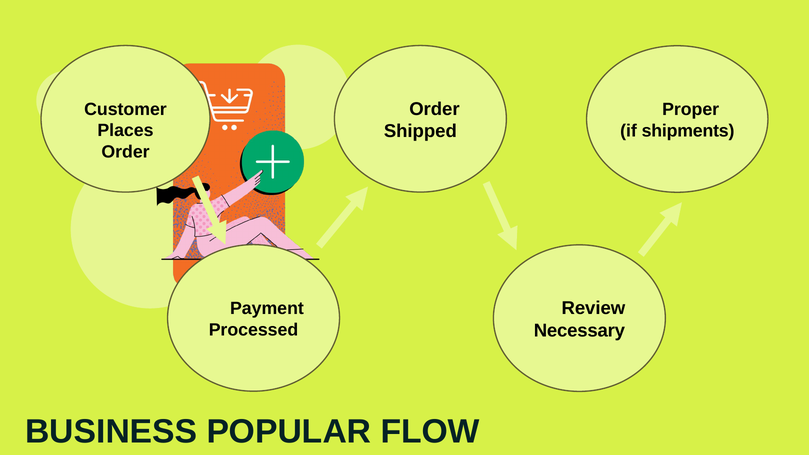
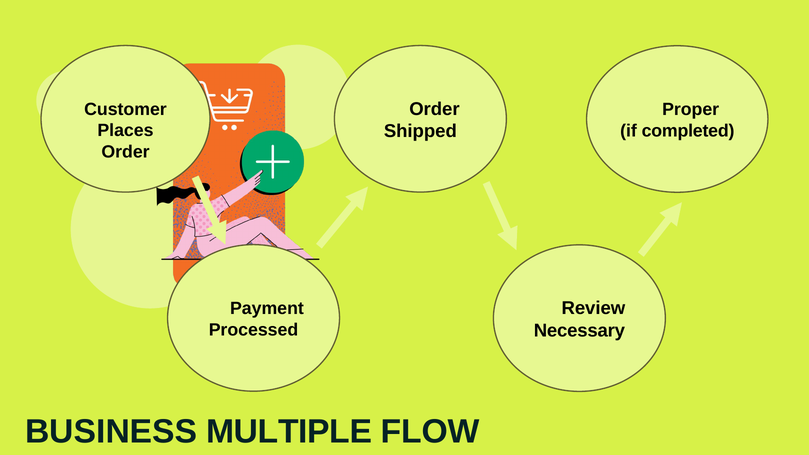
shipments: shipments -> completed
POPULAR: POPULAR -> MULTIPLE
